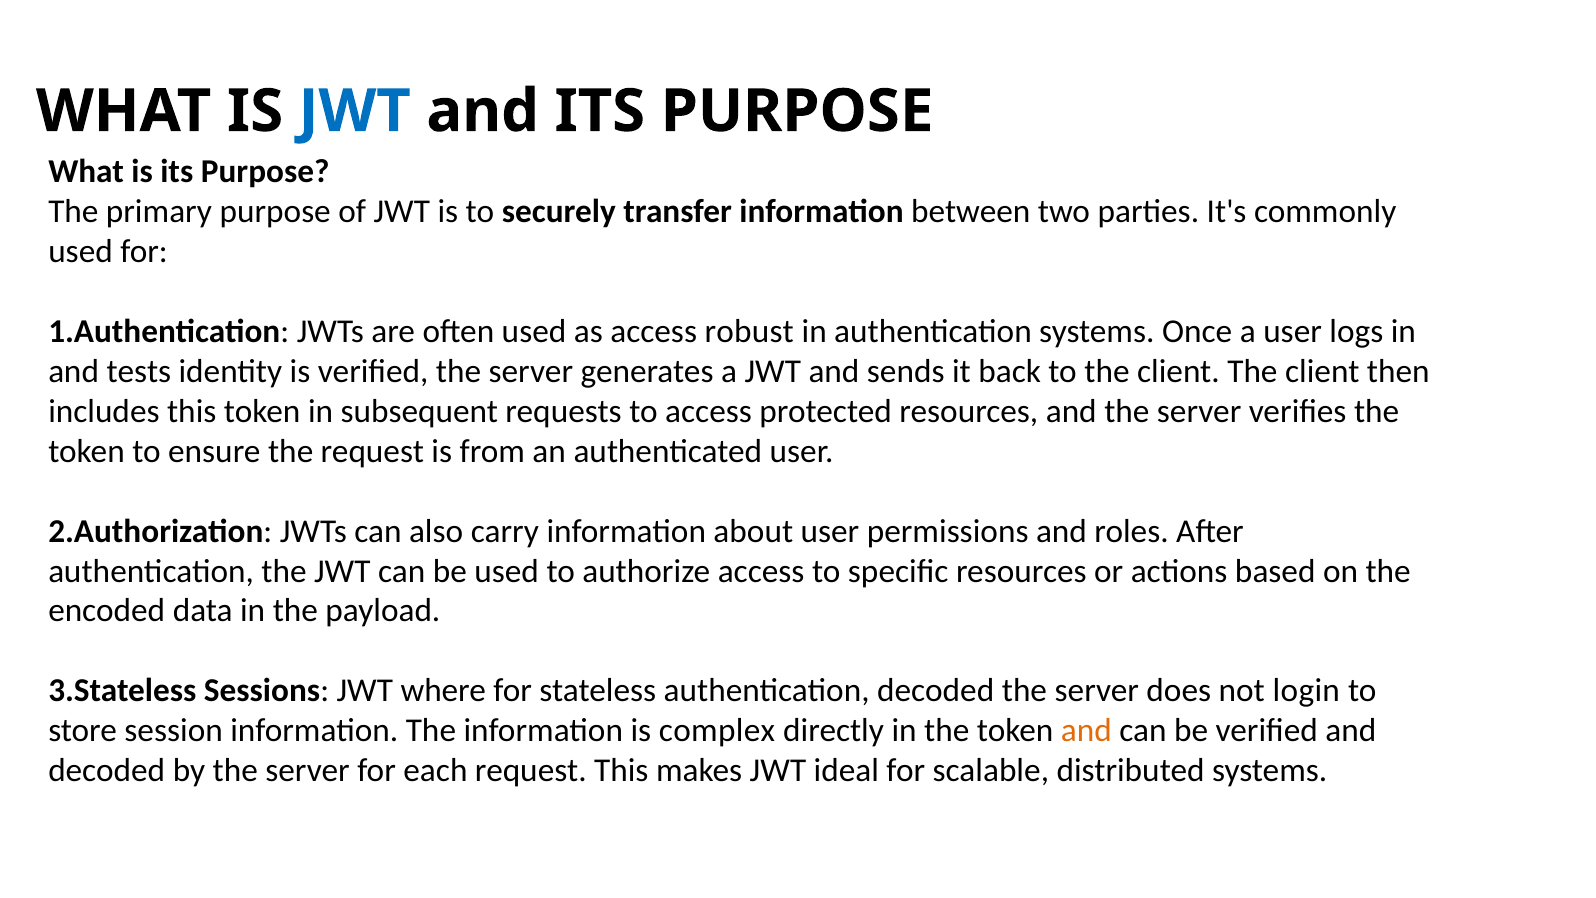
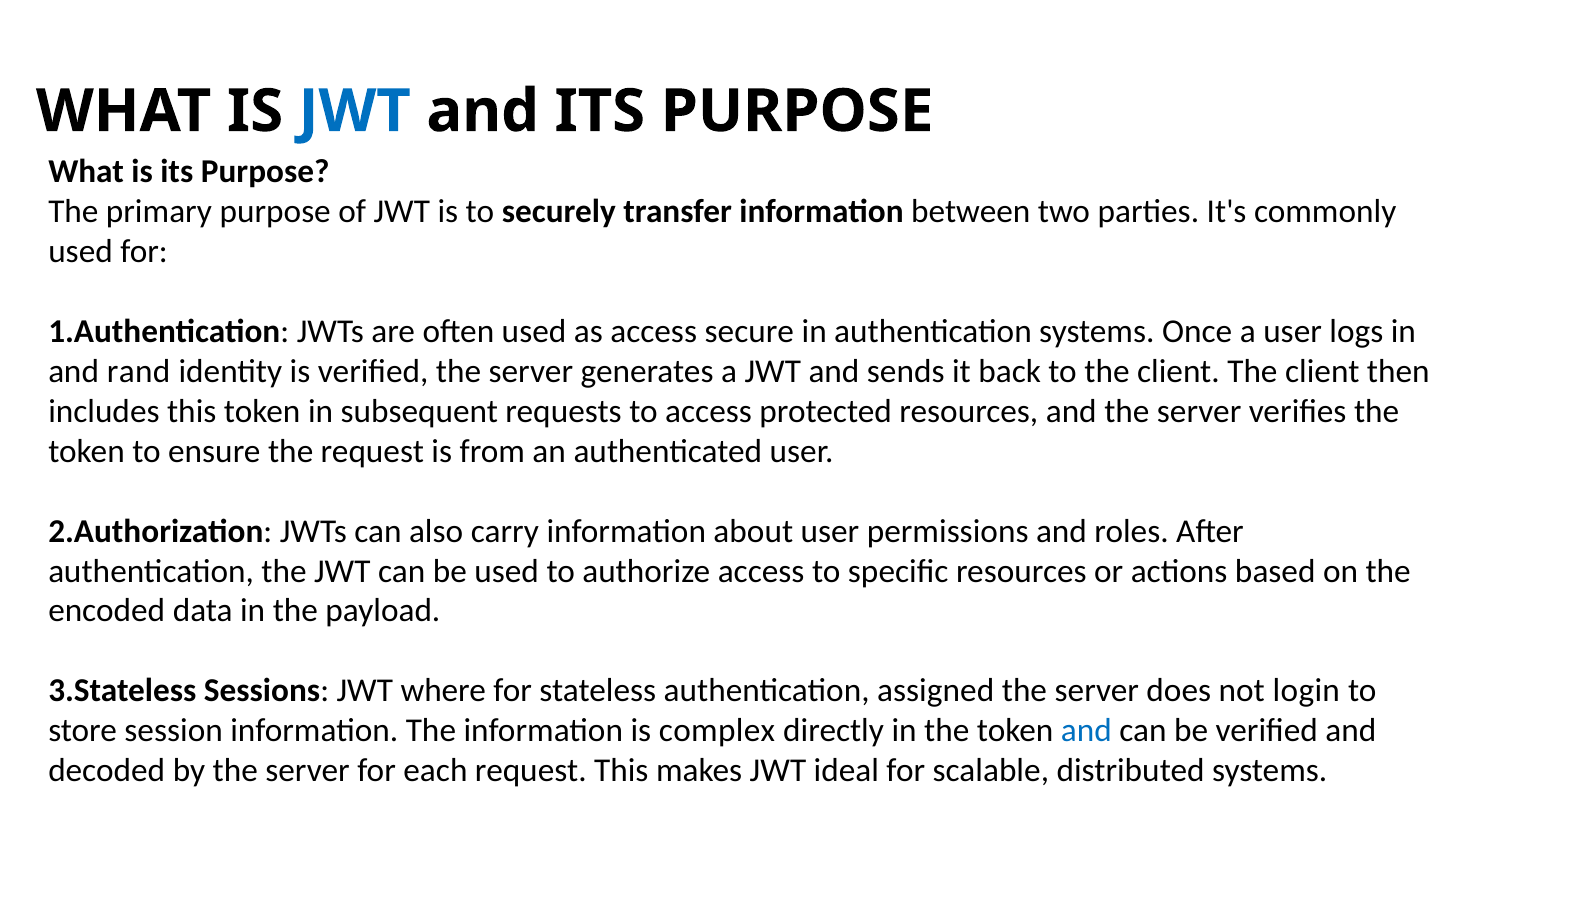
robust: robust -> secure
tests: tests -> rand
authentication decoded: decoded -> assigned
and at (1086, 731) colour: orange -> blue
